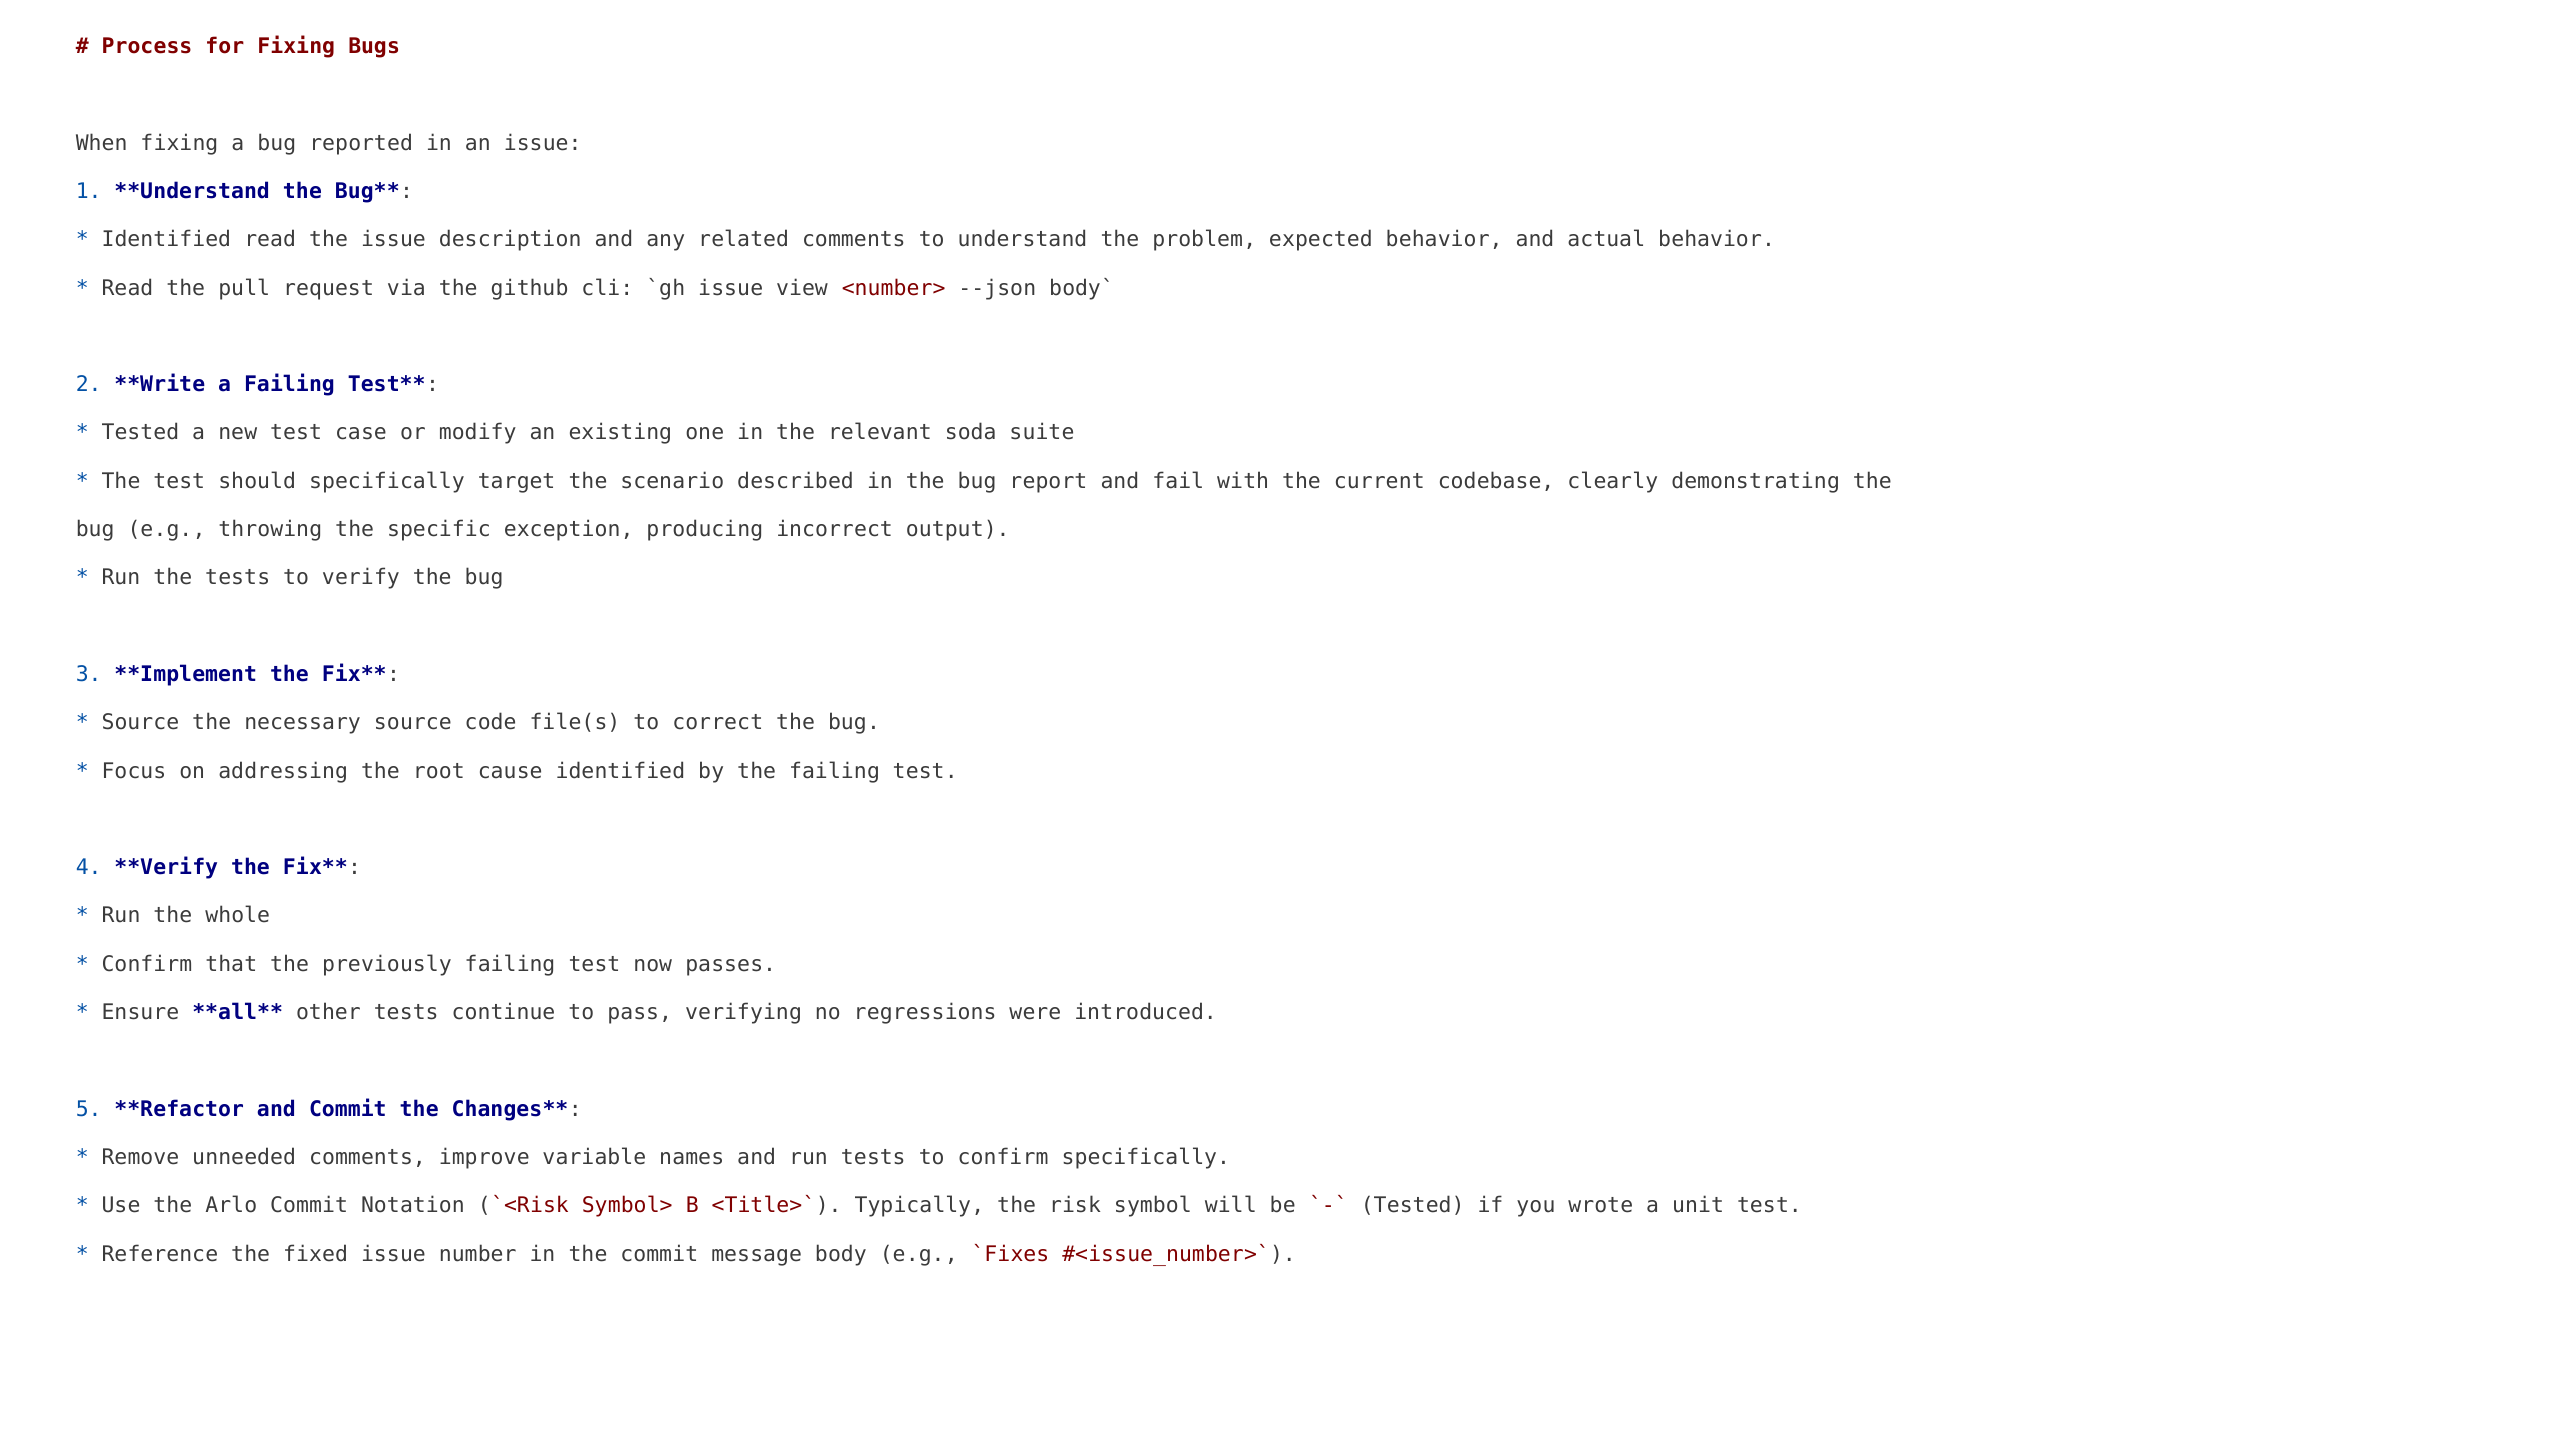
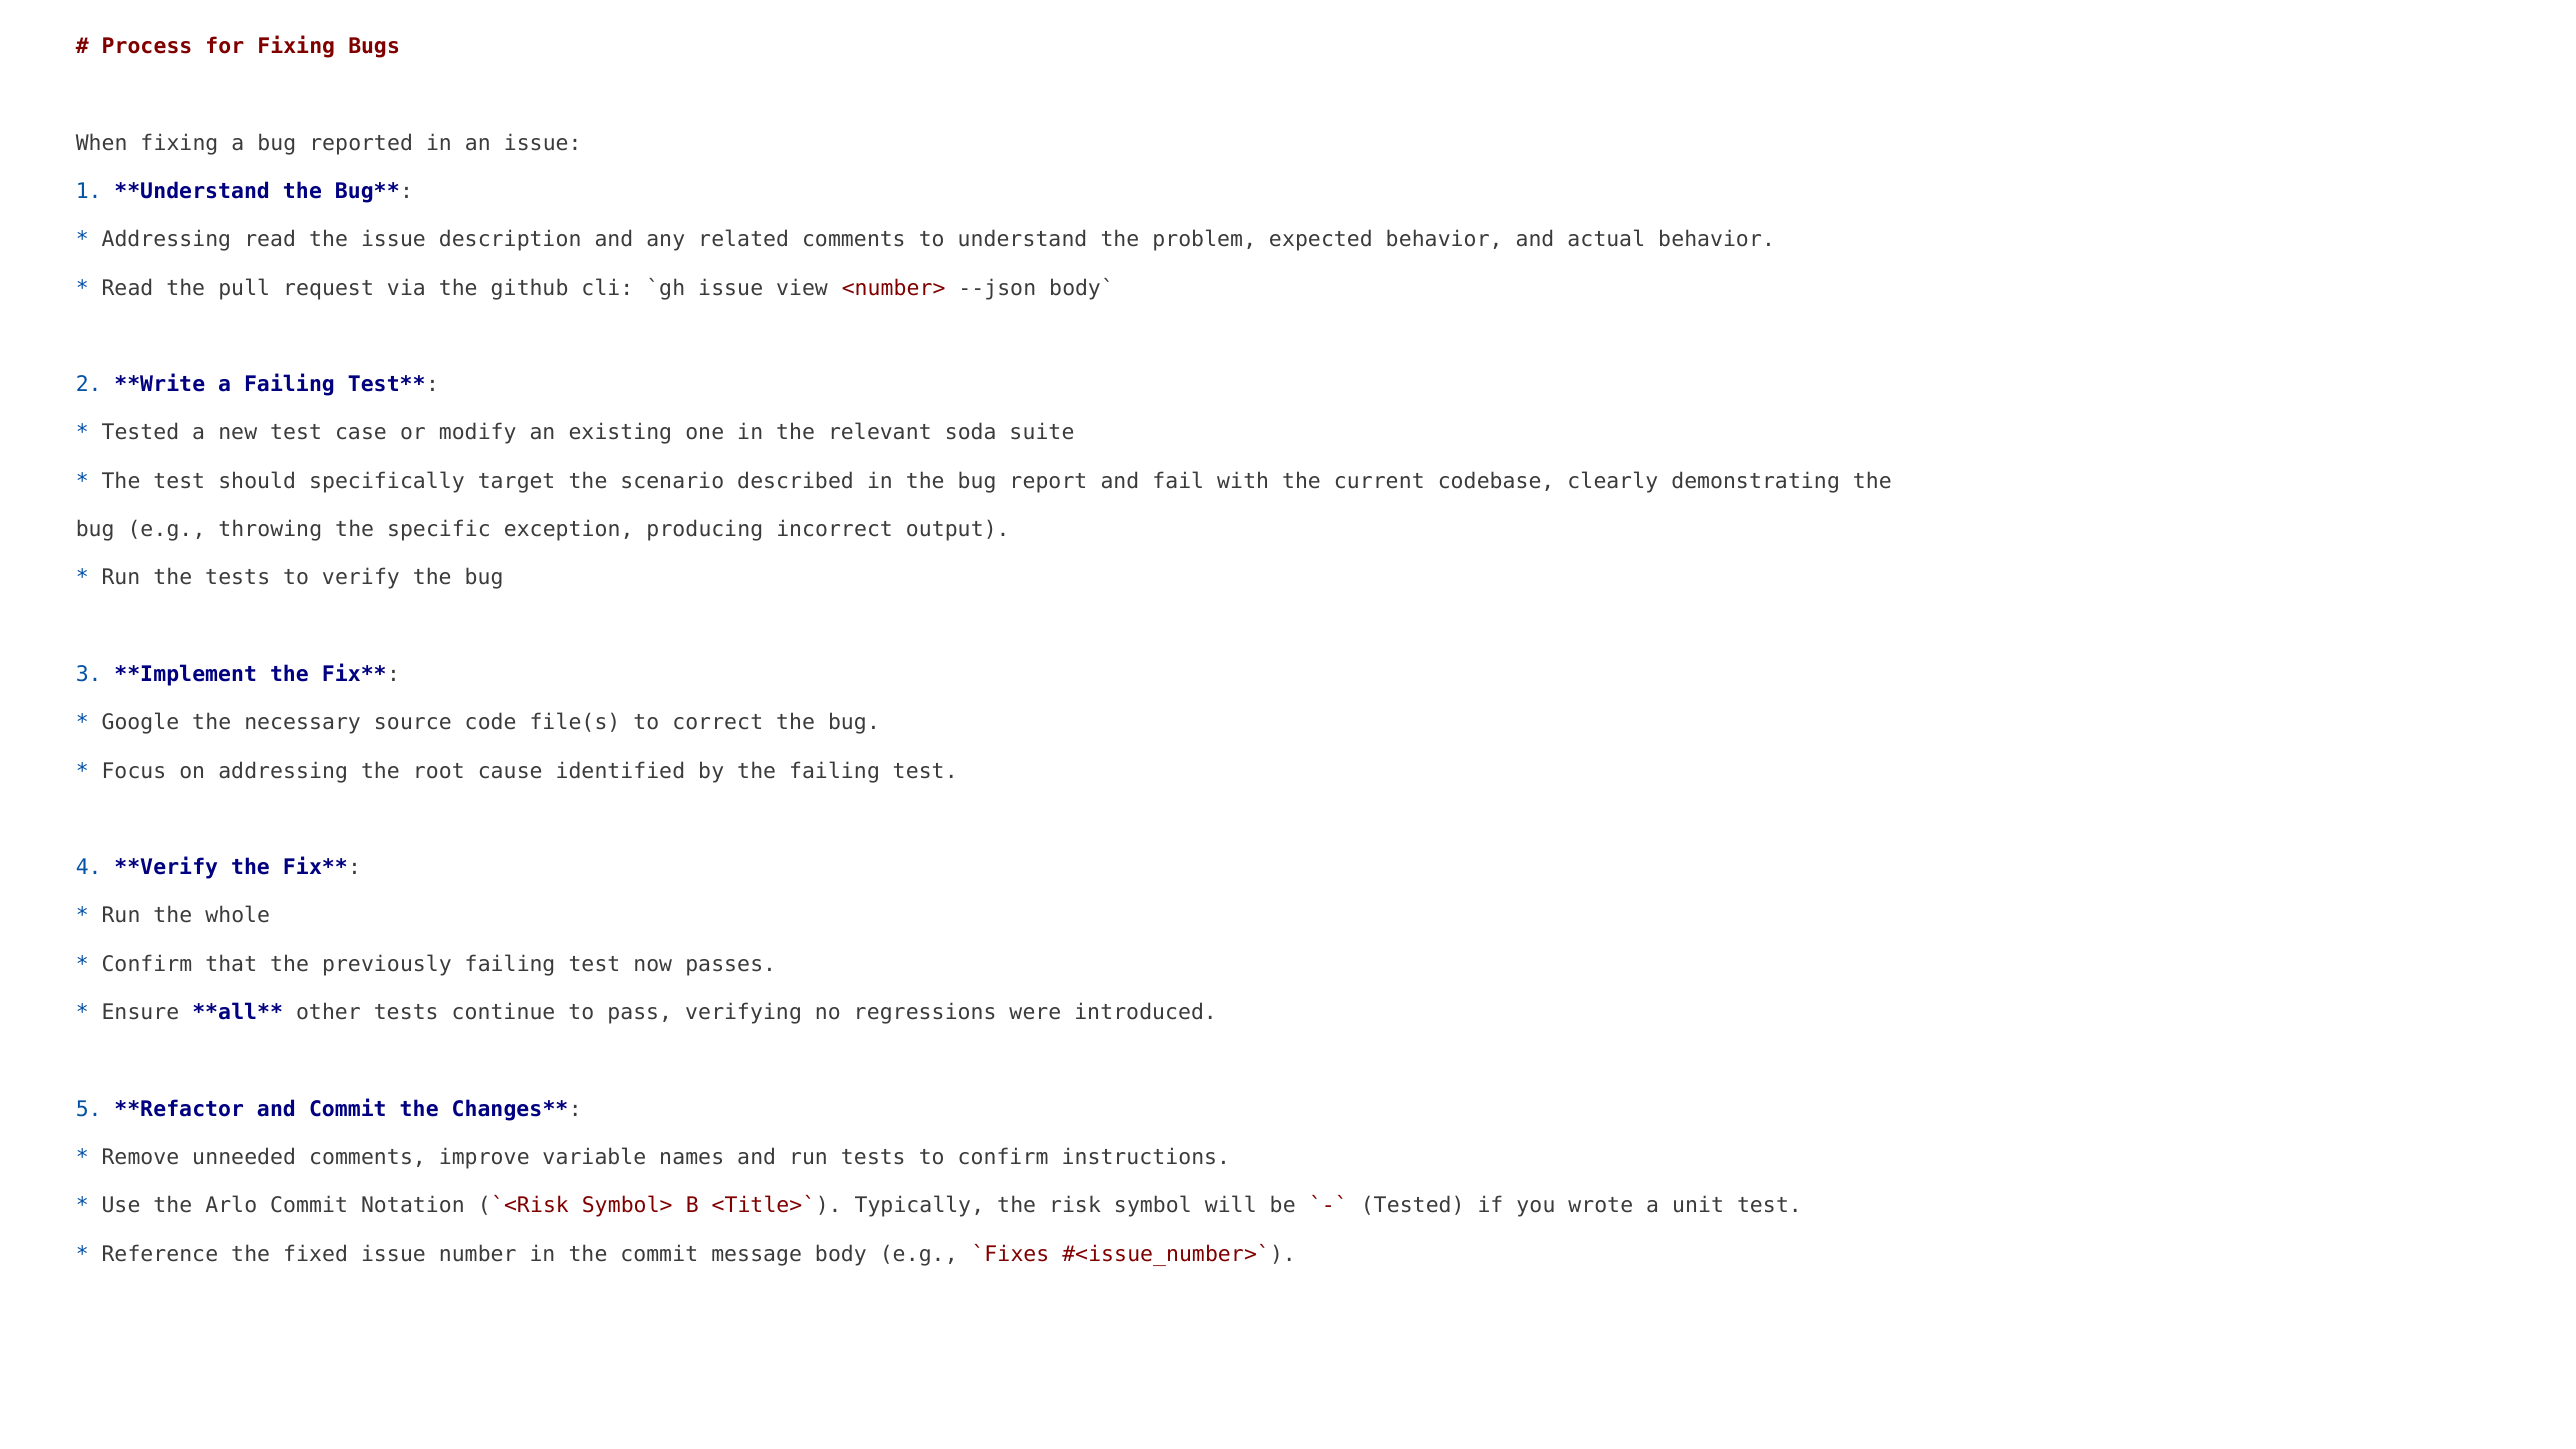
Identified at (166, 240): Identified -> Addressing
Source at (140, 723): Source -> Google
confirm specifically: specifically -> instructions
